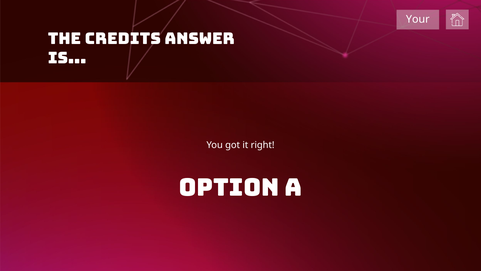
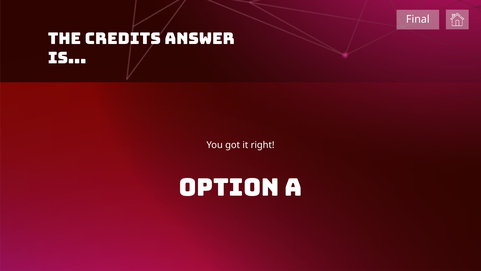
Your: Your -> Final
